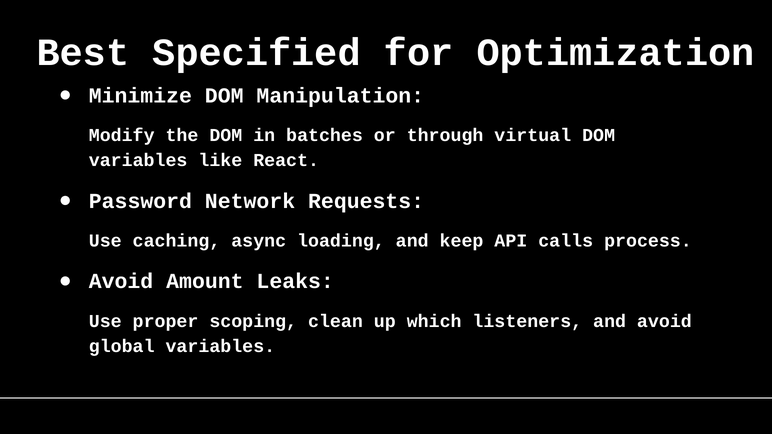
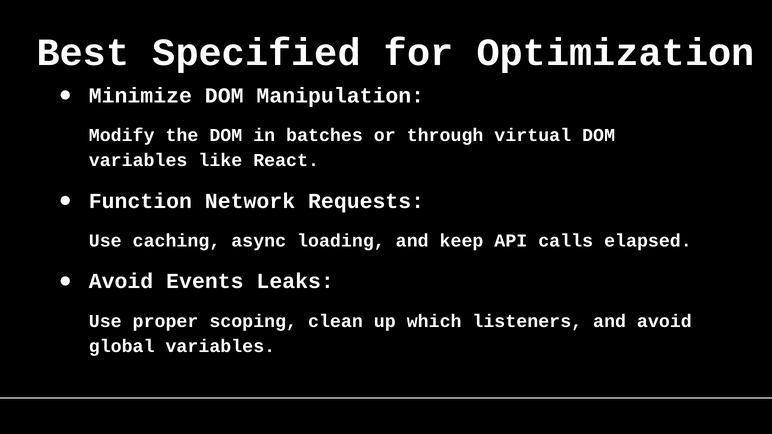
Password: Password -> Function
process: process -> elapsed
Amount: Amount -> Events
